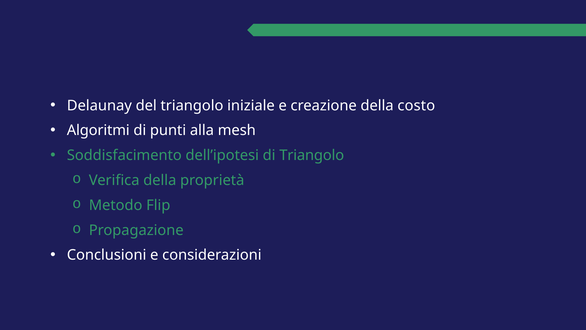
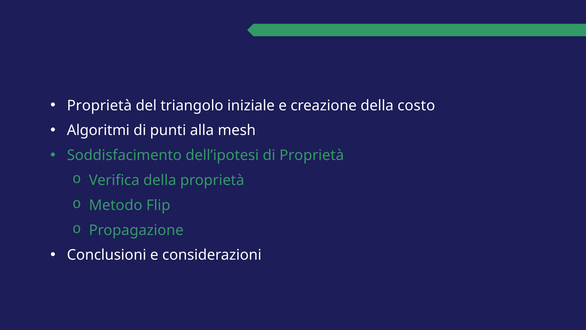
Delaunay at (99, 105): Delaunay -> Proprietà
di Triangolo: Triangolo -> Proprietà
